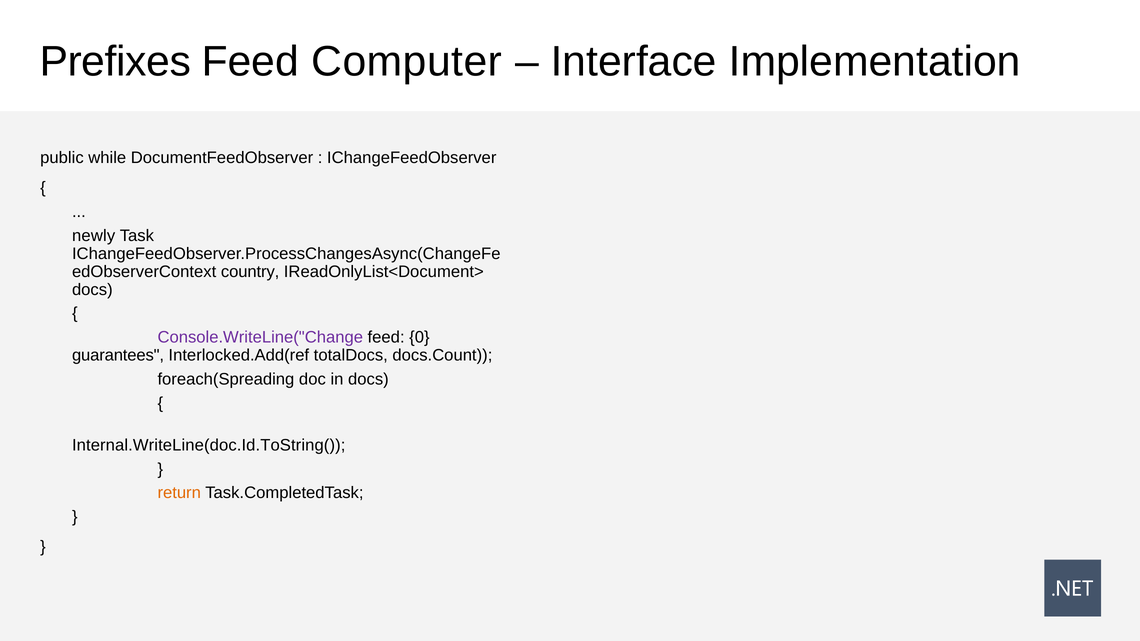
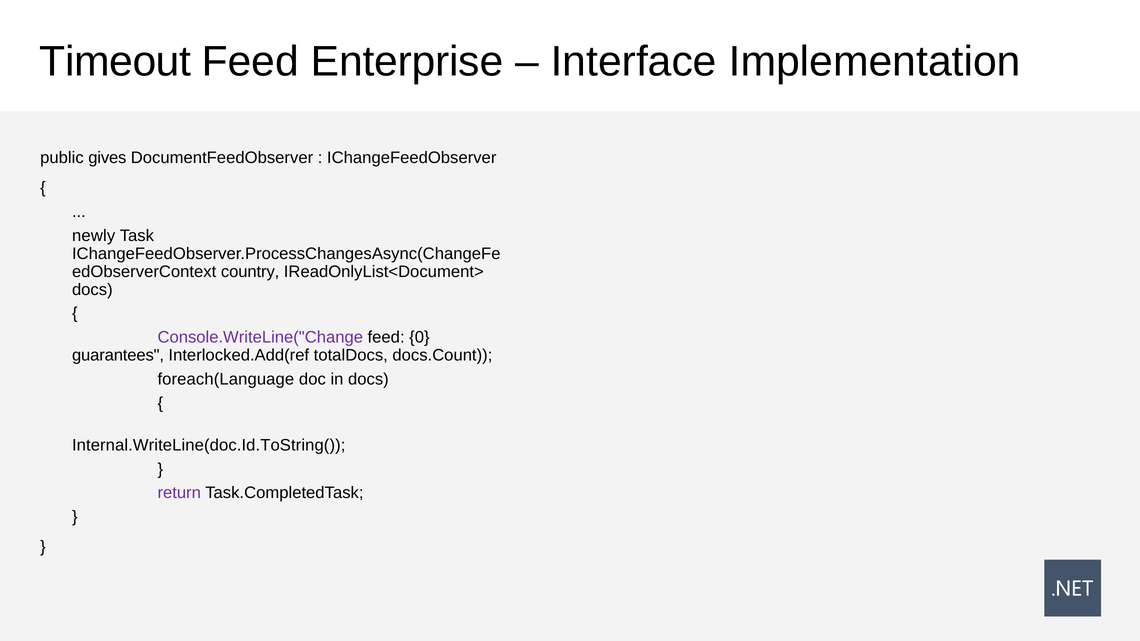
Prefixes: Prefixes -> Timeout
Computer: Computer -> Enterprise
while: while -> gives
foreach(Spreading: foreach(Spreading -> foreach(Language
return colour: orange -> purple
